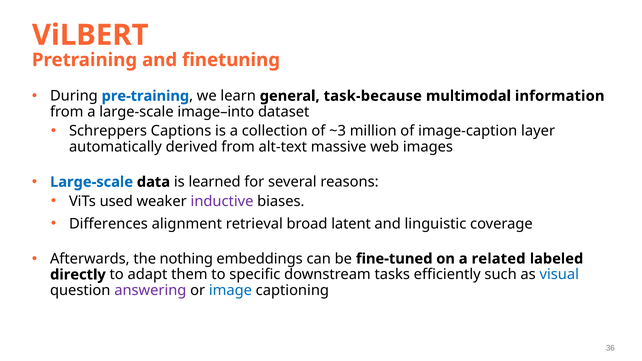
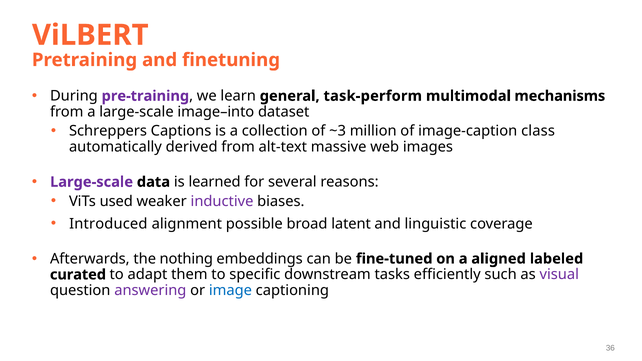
pre-training colour: blue -> purple
task-because: task-because -> task-perform
information: information -> mechanisms
layer: layer -> class
Large-scale at (92, 182) colour: blue -> purple
Differences: Differences -> Introduced
retrieval: retrieval -> possible
related: related -> aligned
directly: directly -> curated
visual colour: blue -> purple
